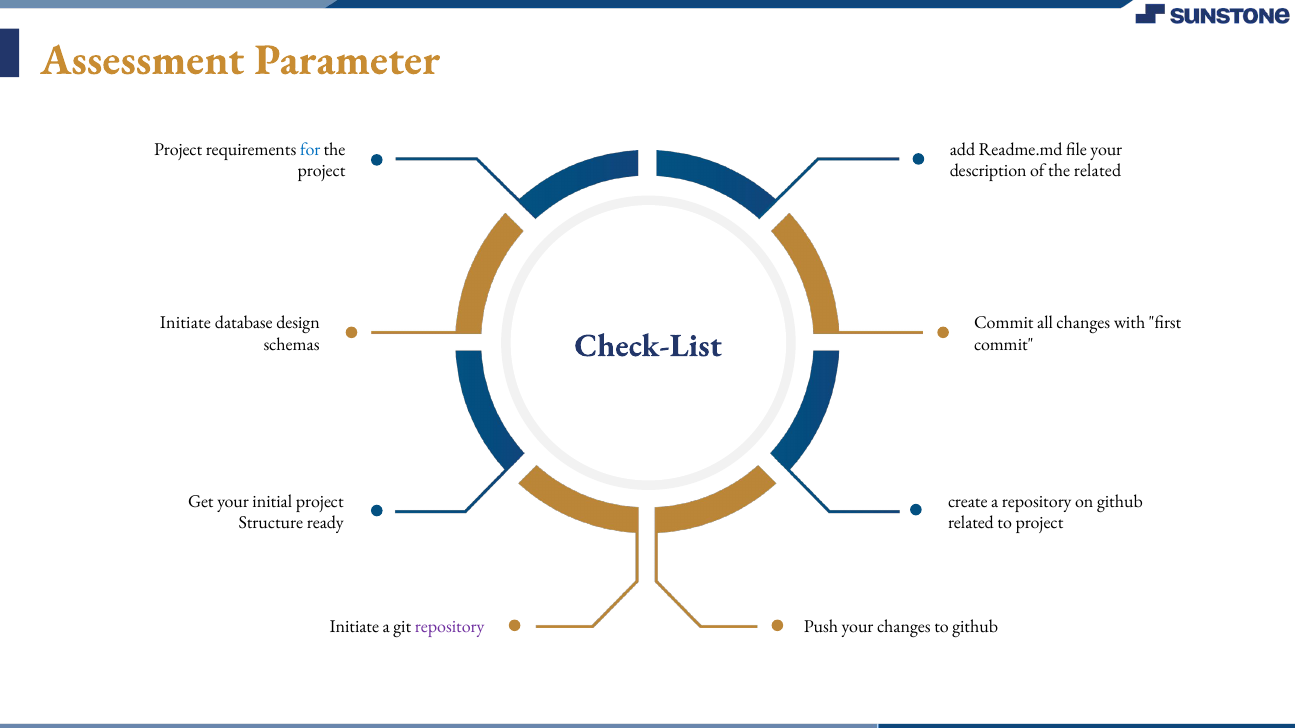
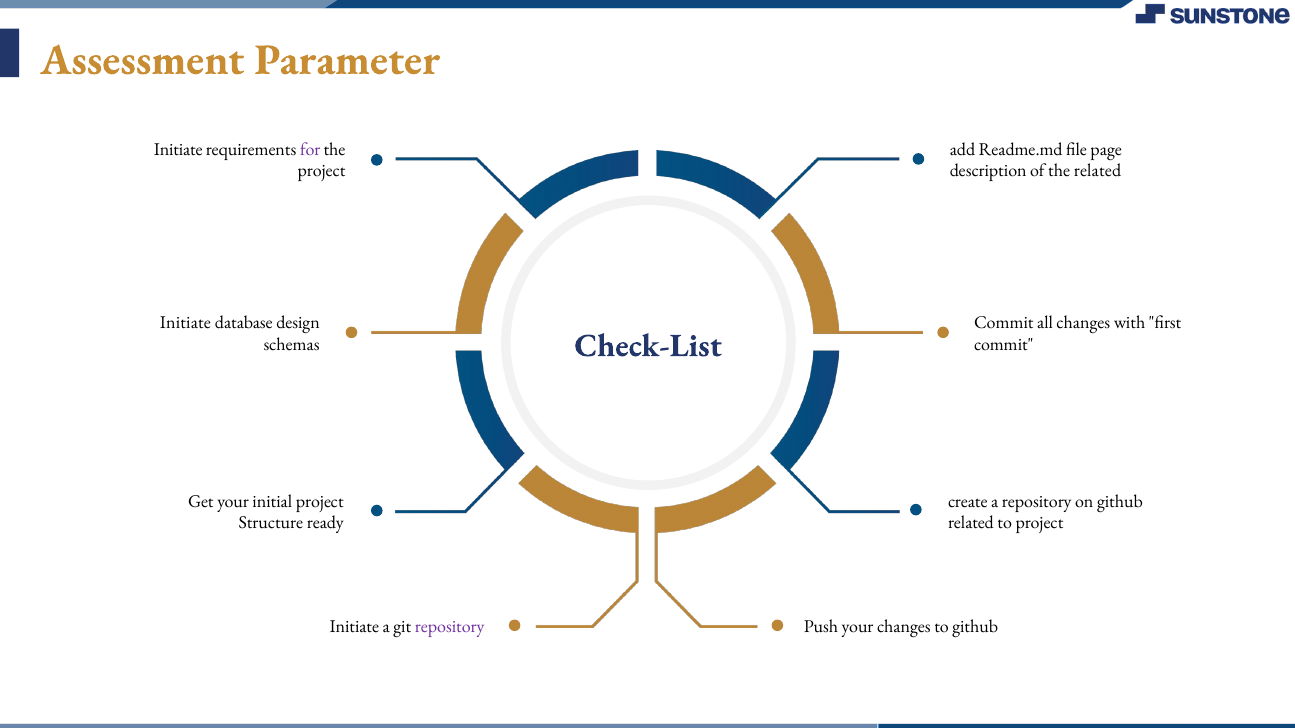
Project at (178, 149): Project -> Initiate
for colour: blue -> purple
file your: your -> page
